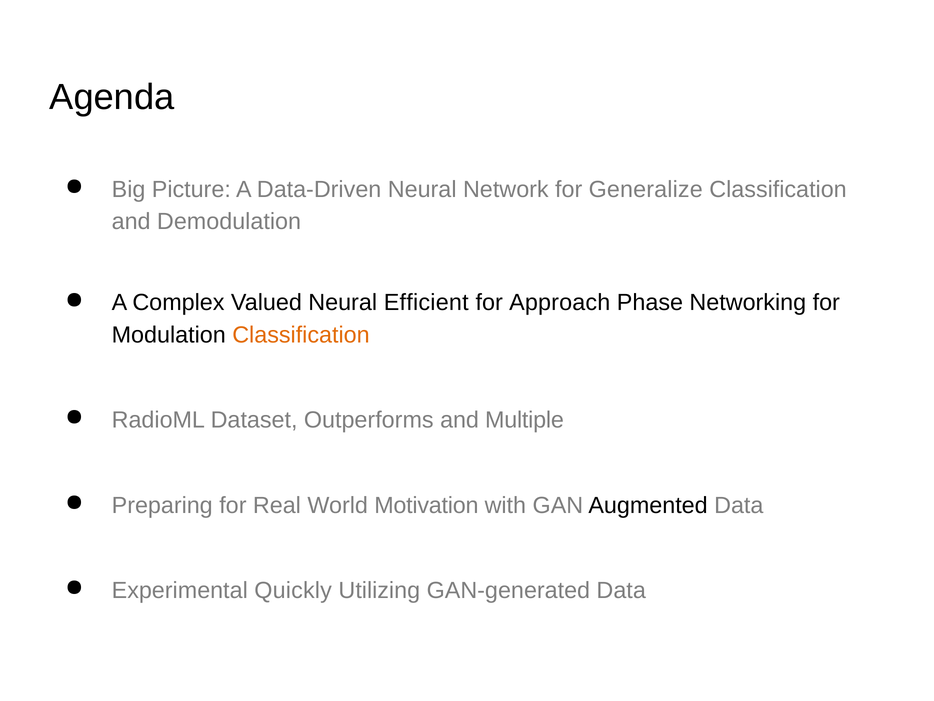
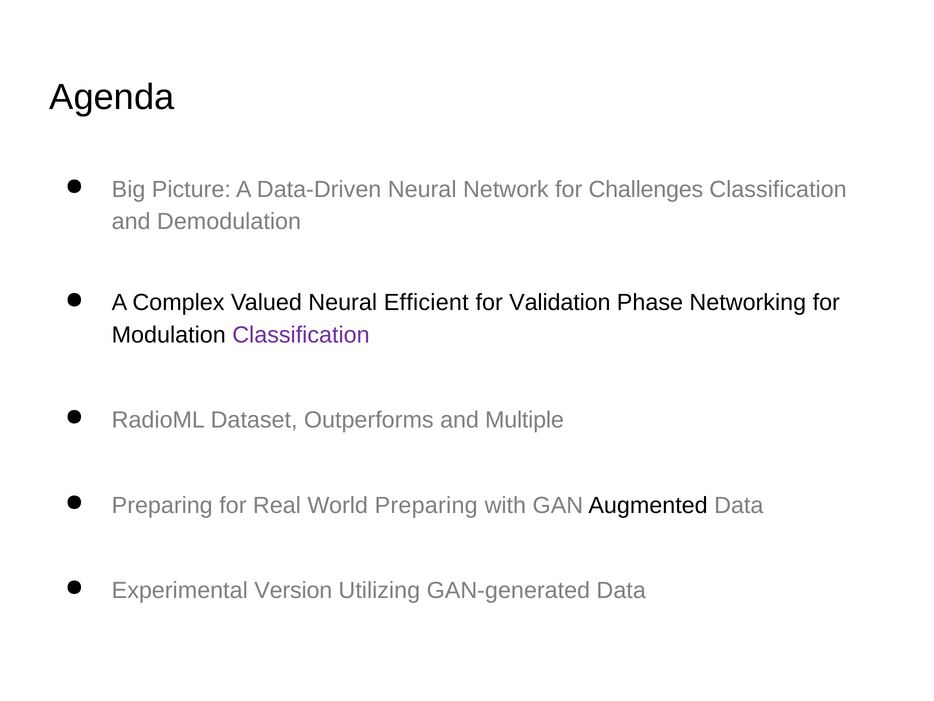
Generalize: Generalize -> Challenges
Approach: Approach -> Validation
Classification at (301, 335) colour: orange -> purple
World Motivation: Motivation -> Preparing
Quickly: Quickly -> Version
